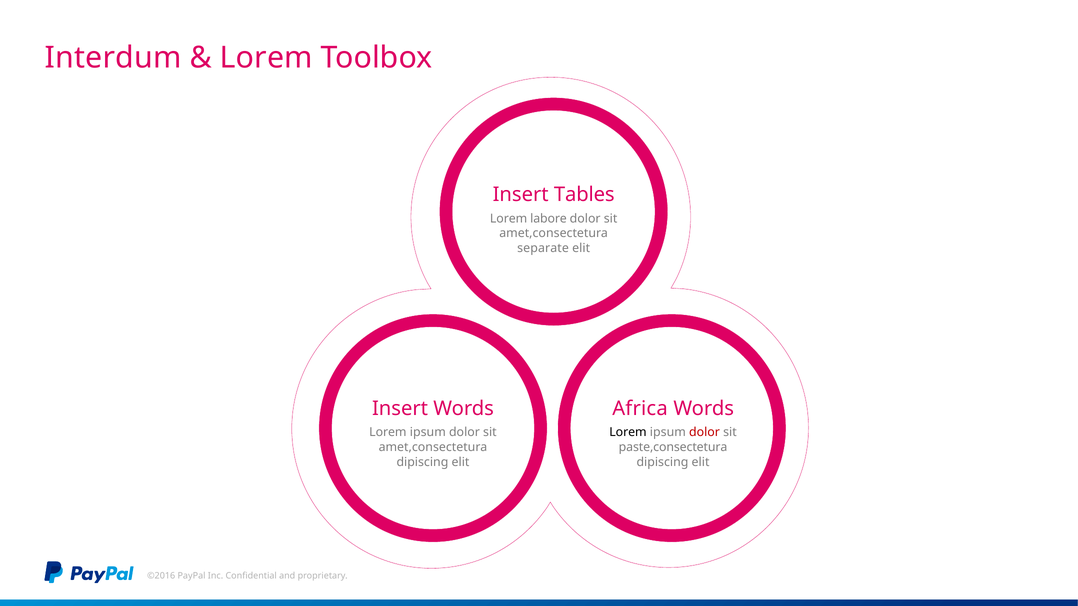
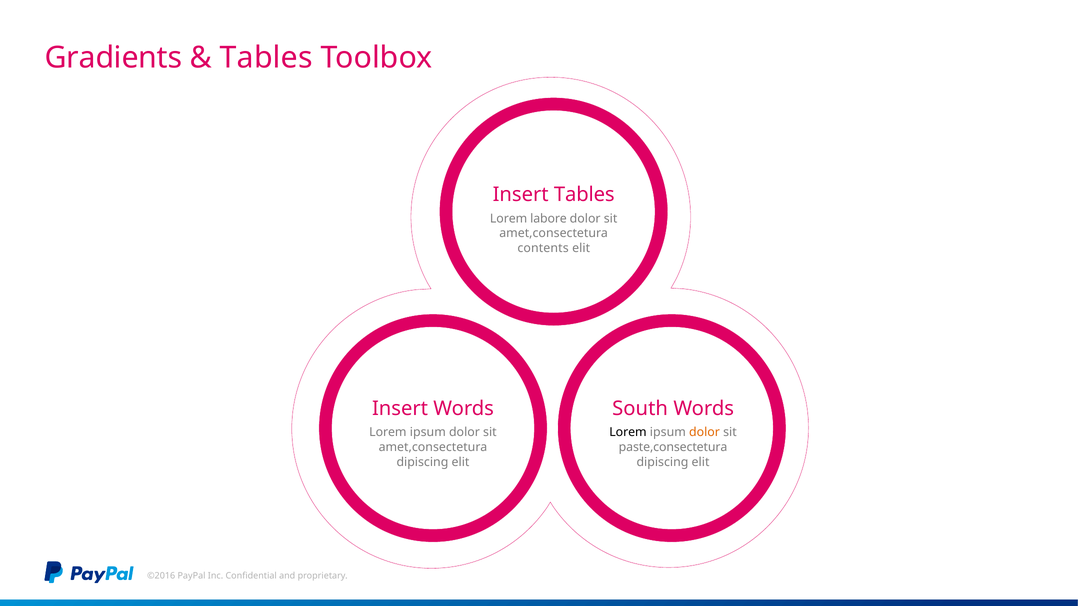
Interdum: Interdum -> Gradients
Lorem at (266, 58): Lorem -> Tables
separate: separate -> contents
Africa: Africa -> South
dolor at (705, 433) colour: red -> orange
